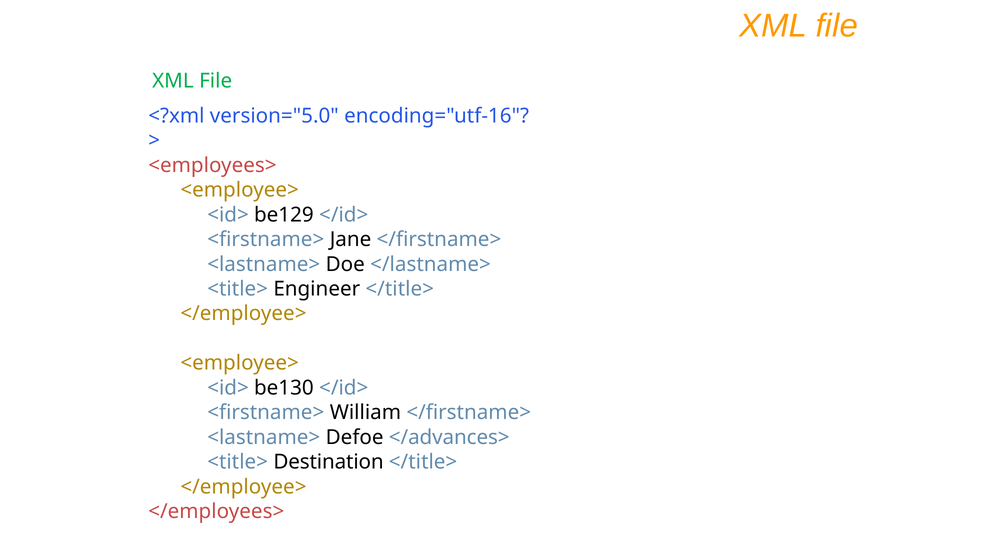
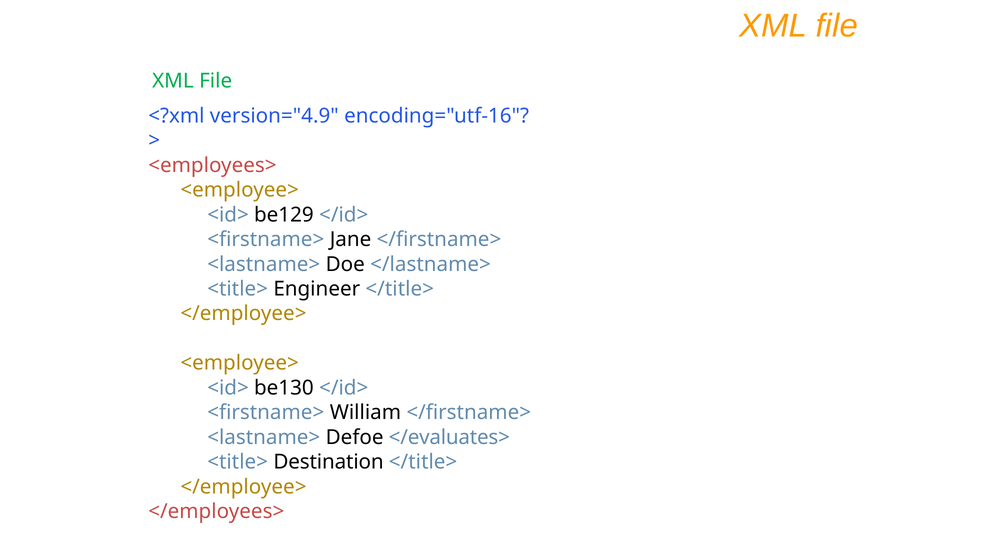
version="5.0: version="5.0 -> version="4.9
</advances>: </advances> -> </evaluates>
